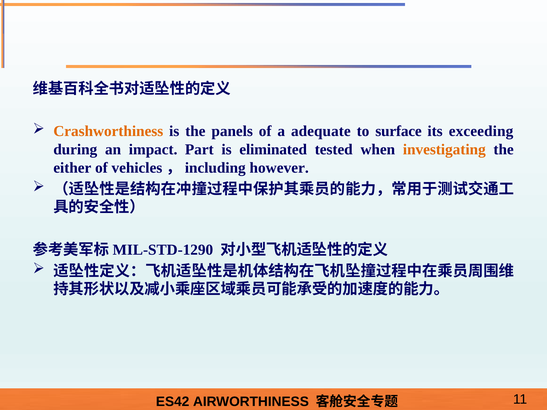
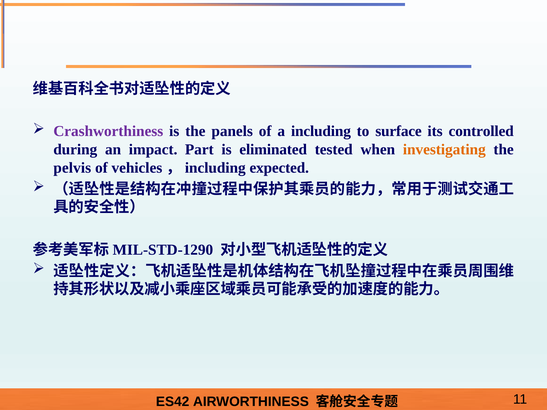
Crashworthiness colour: orange -> purple
adequate: adequate -> including
exceeding: exceeding -> controlled
either: either -> pelvis
however: however -> expected
